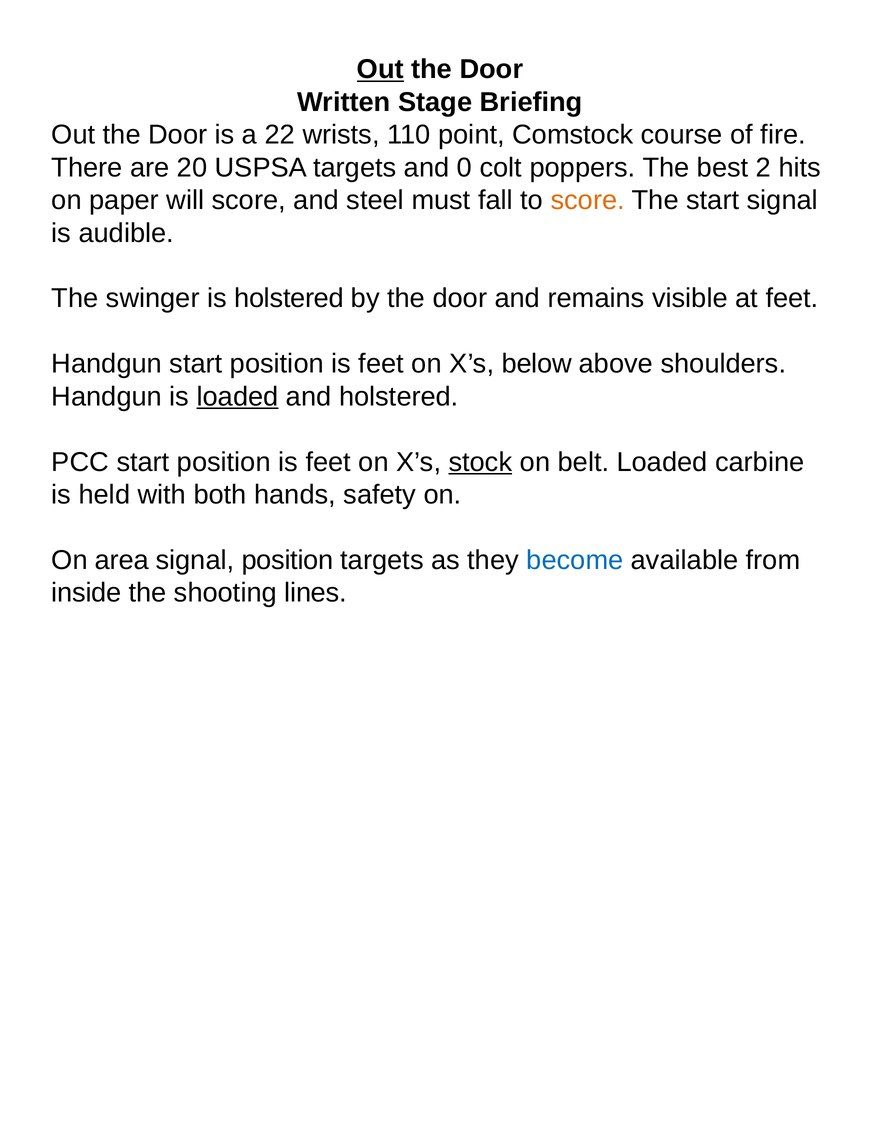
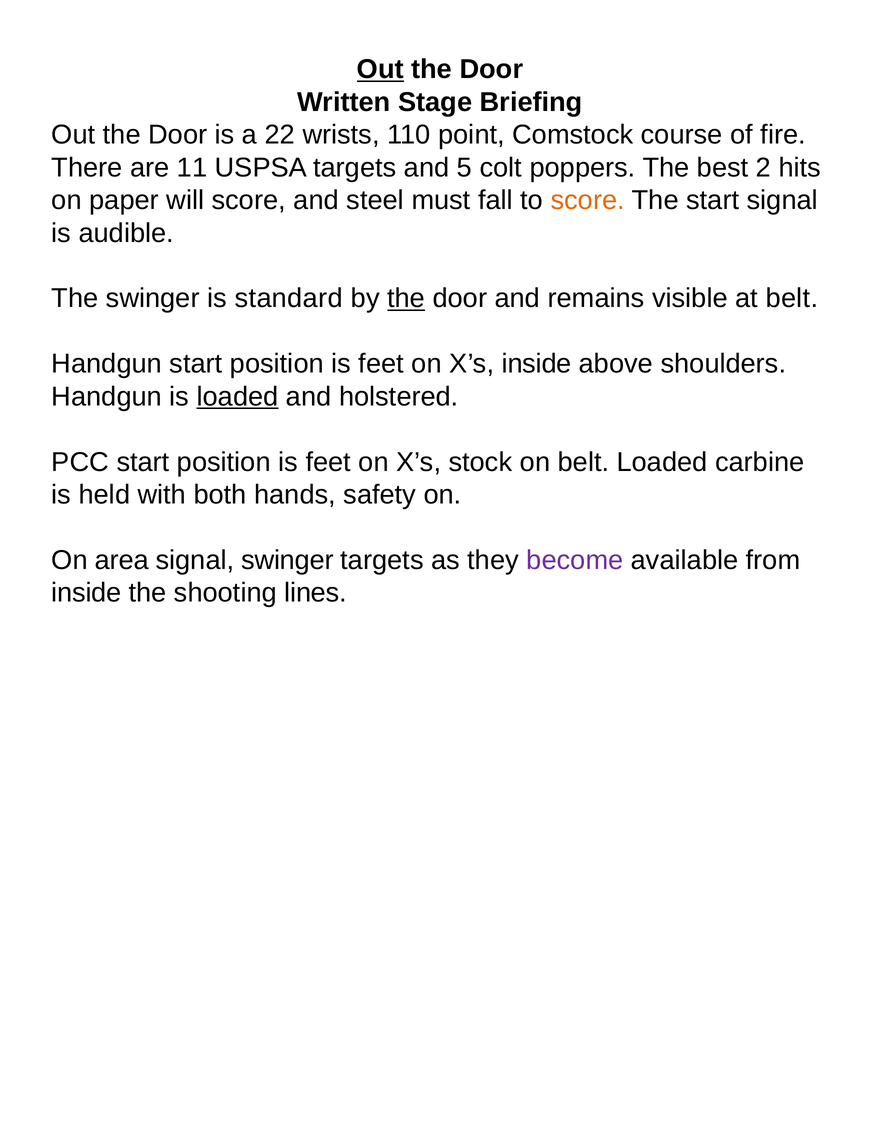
20: 20 -> 11
0: 0 -> 5
is holstered: holstered -> standard
the at (406, 298) underline: none -> present
at feet: feet -> belt
X’s below: below -> inside
stock underline: present -> none
signal position: position -> swinger
become colour: blue -> purple
